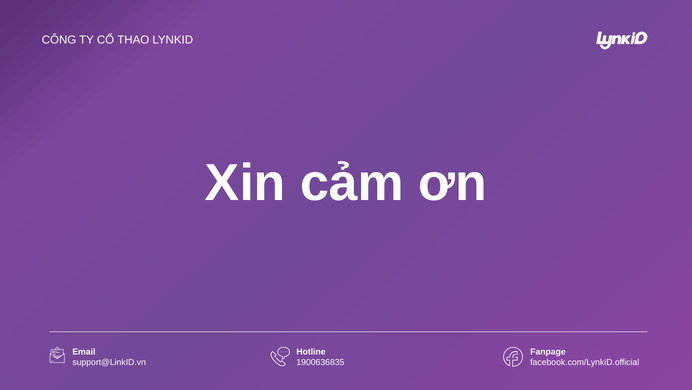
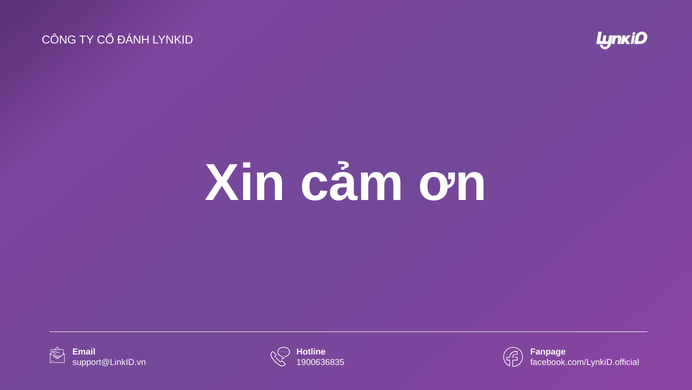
THAO: THAO -> ĐÁNH
